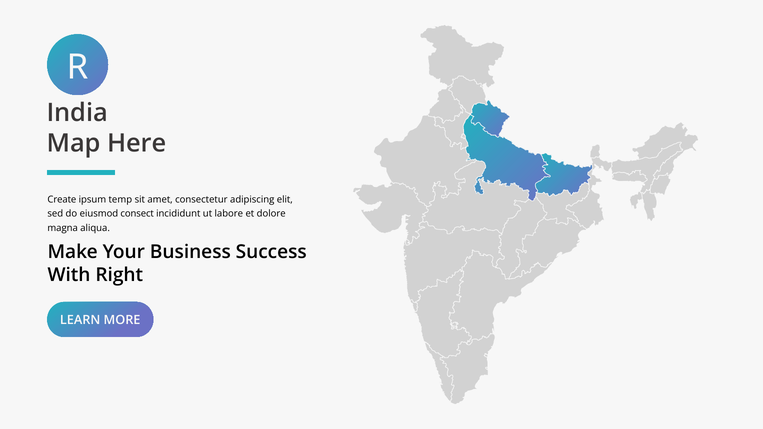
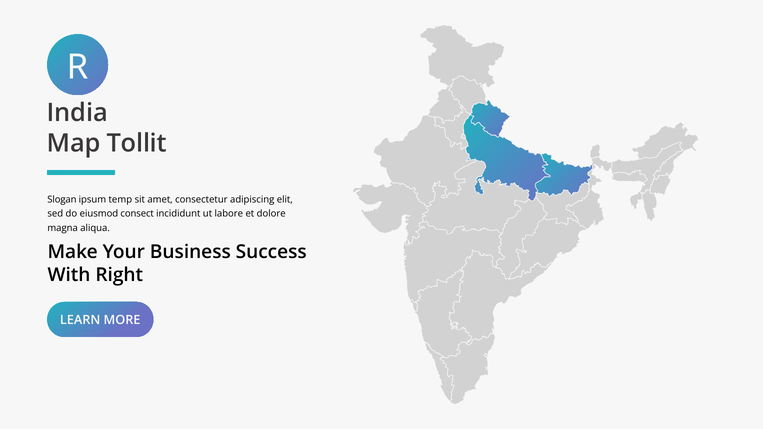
Here: Here -> Tollit
Create: Create -> Slogan
